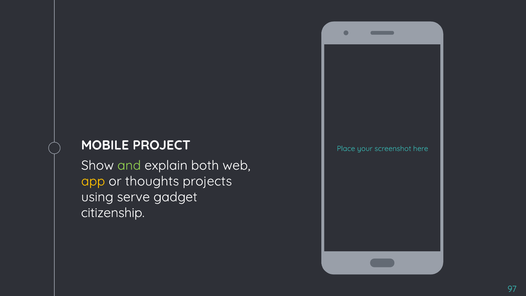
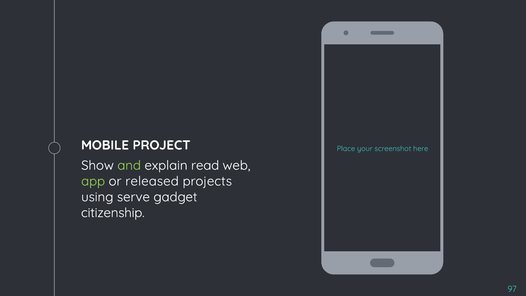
both: both -> read
app colour: yellow -> light green
thoughts: thoughts -> released
